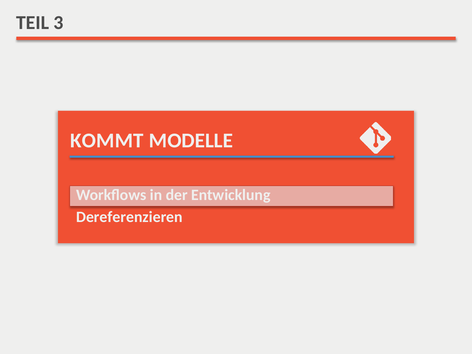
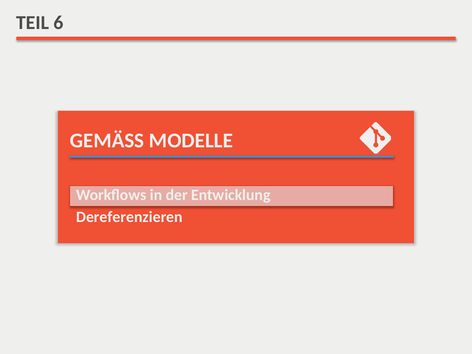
3: 3 -> 6
KOMMT: KOMMT -> GEMÄSS
